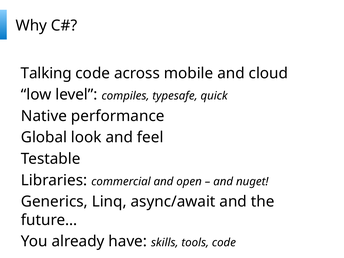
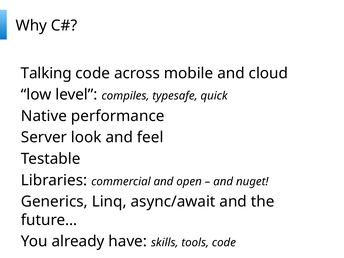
Global: Global -> Server
